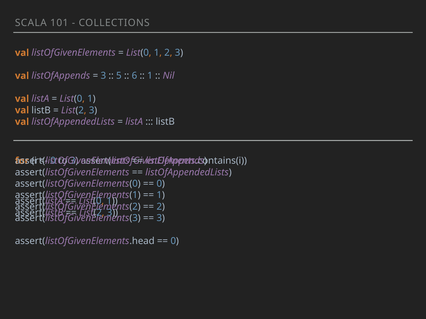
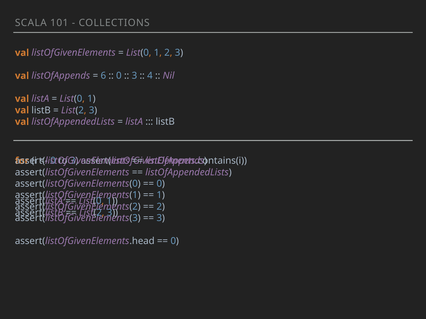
3 at (103, 76): 3 -> 6
5 at (119, 76): 5 -> 0
6 at (134, 76): 6 -> 3
1 at (150, 76): 1 -> 4
